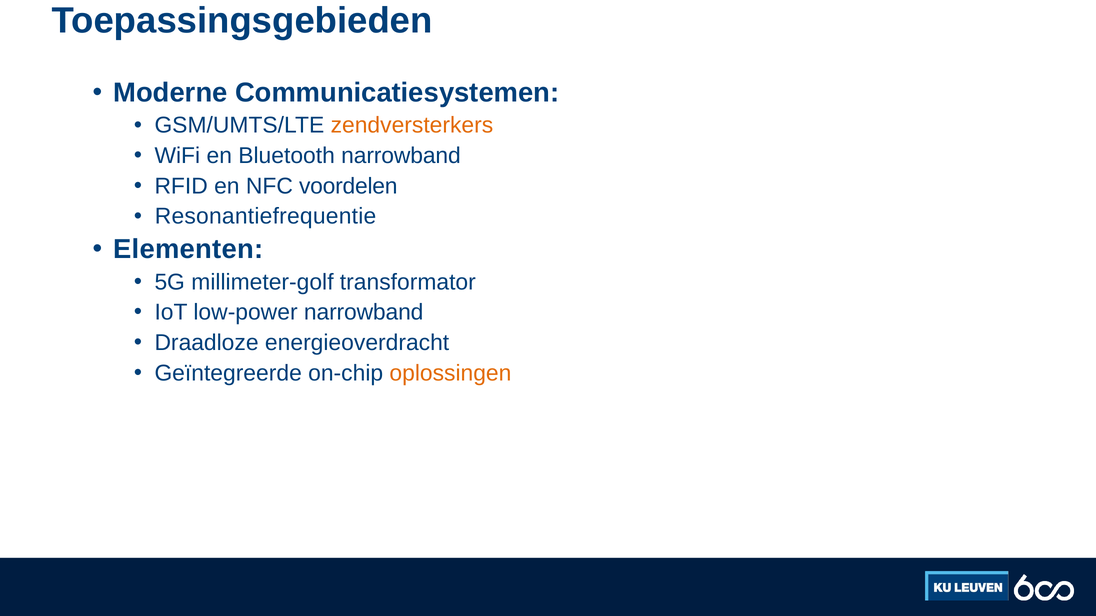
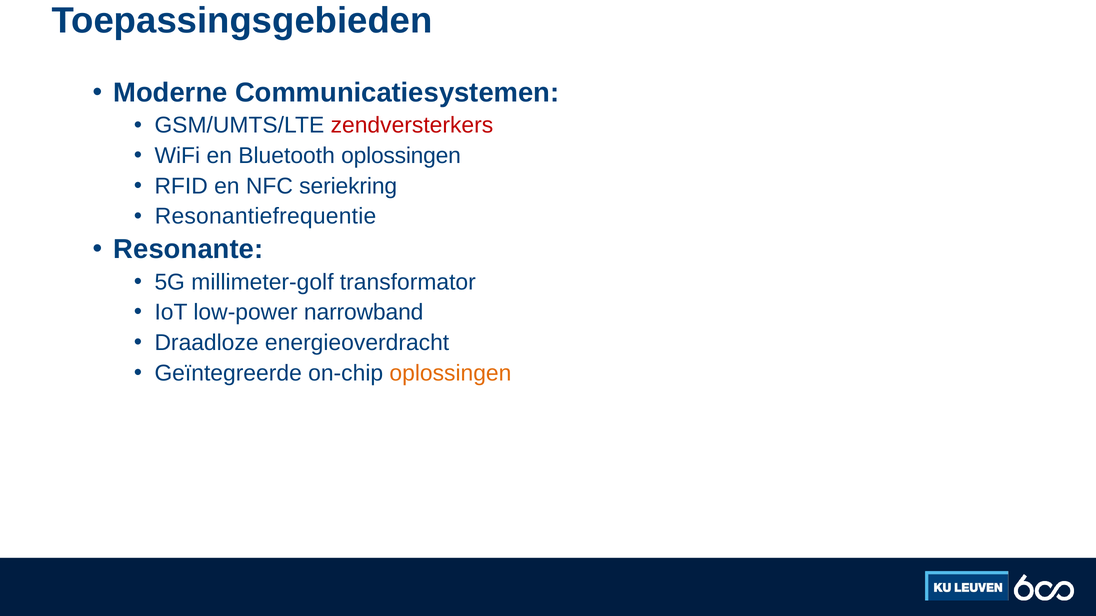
zendversterkers colour: orange -> red
Bluetooth narrowband: narrowband -> oplossingen
voordelen: voordelen -> seriekring
Elementen: Elementen -> Resonante
